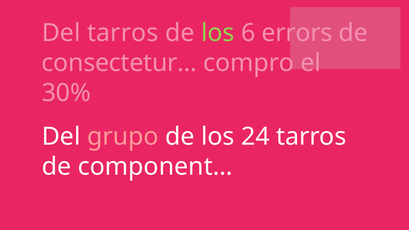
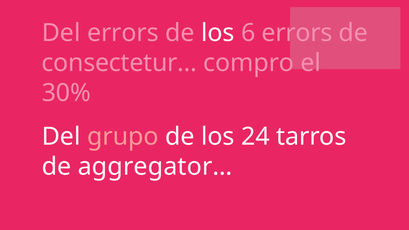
Del tarros: tarros -> errors
los at (218, 33) colour: light green -> white
component…: component… -> aggregator…
